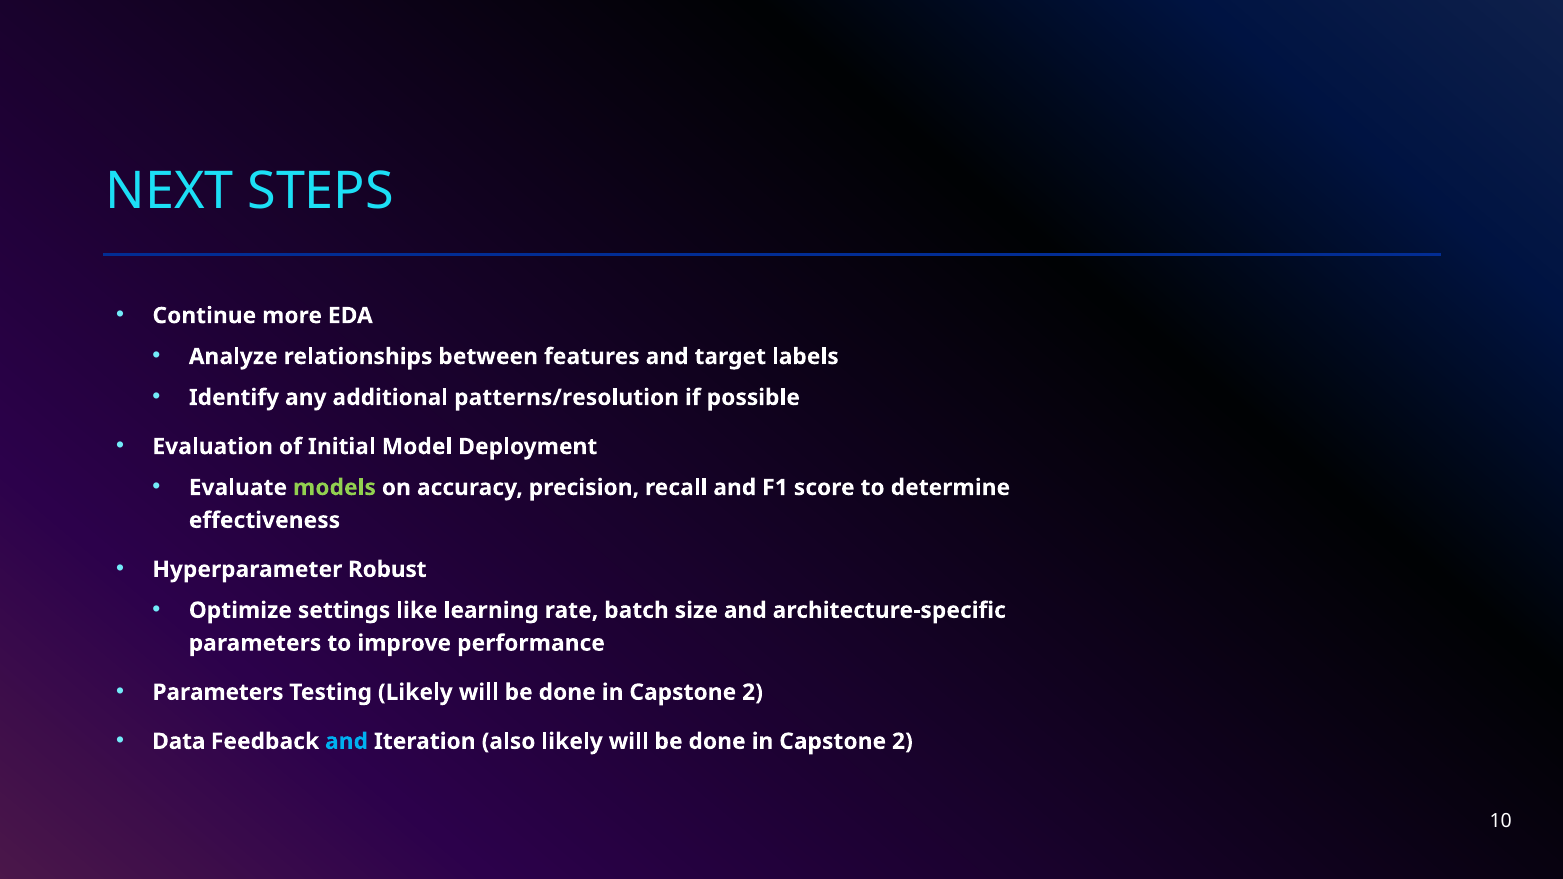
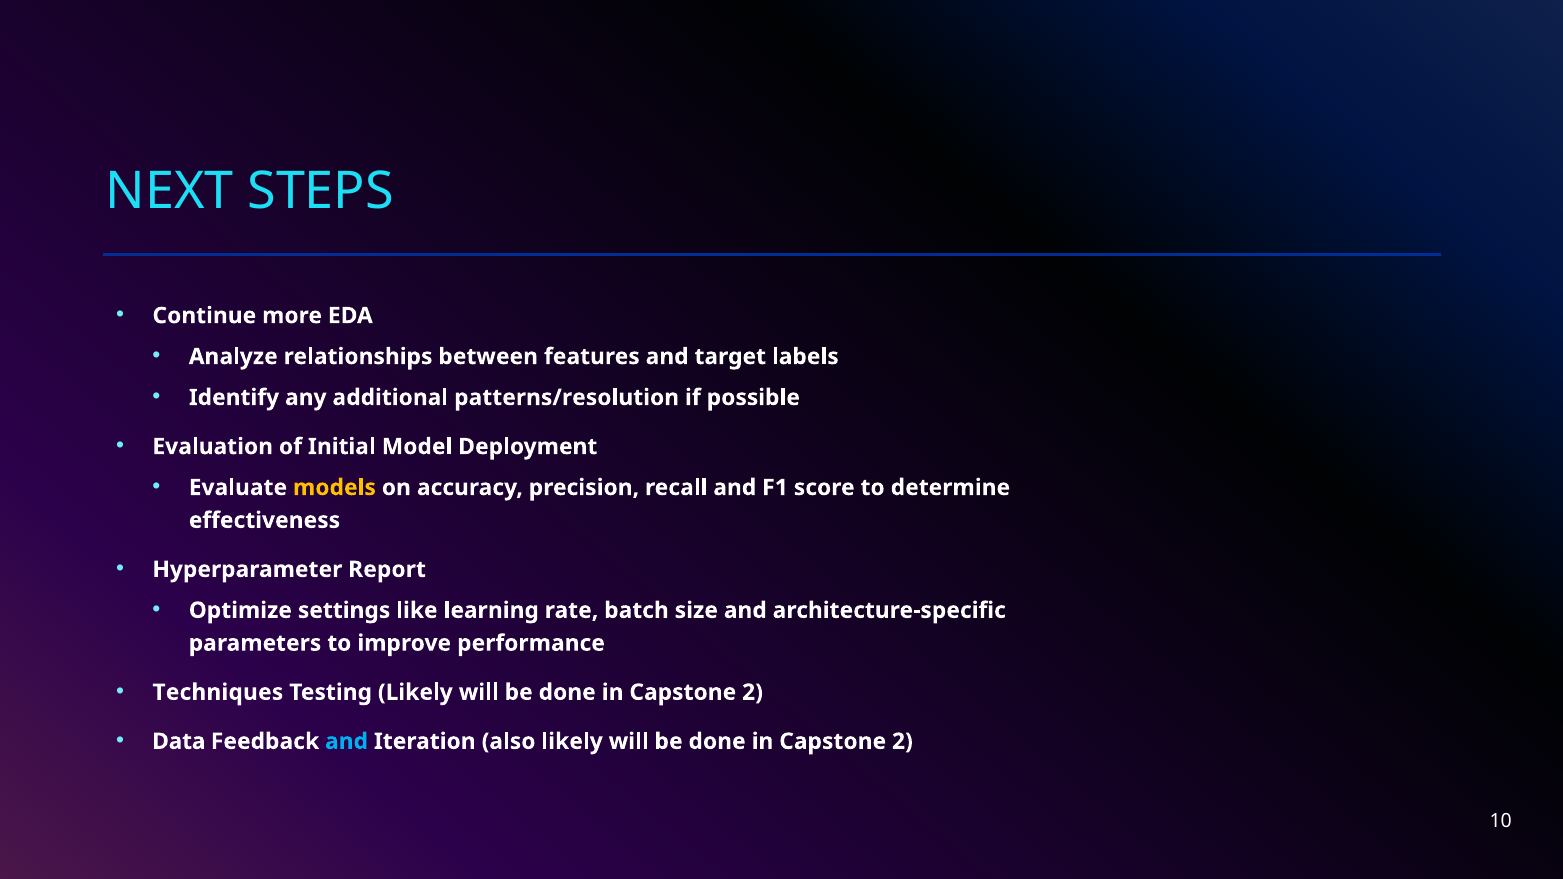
models colour: light green -> yellow
Robust: Robust -> Report
Parameters at (218, 692): Parameters -> Techniques
